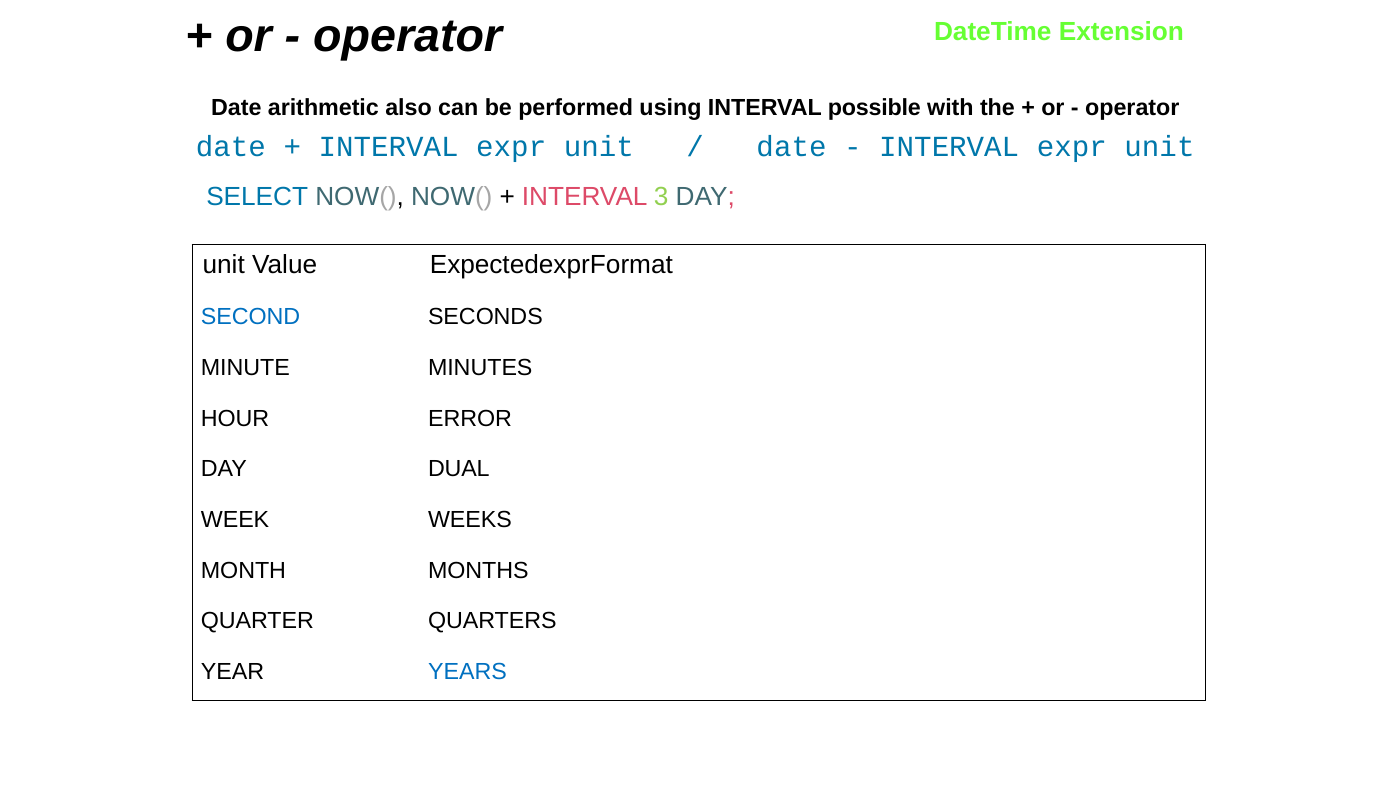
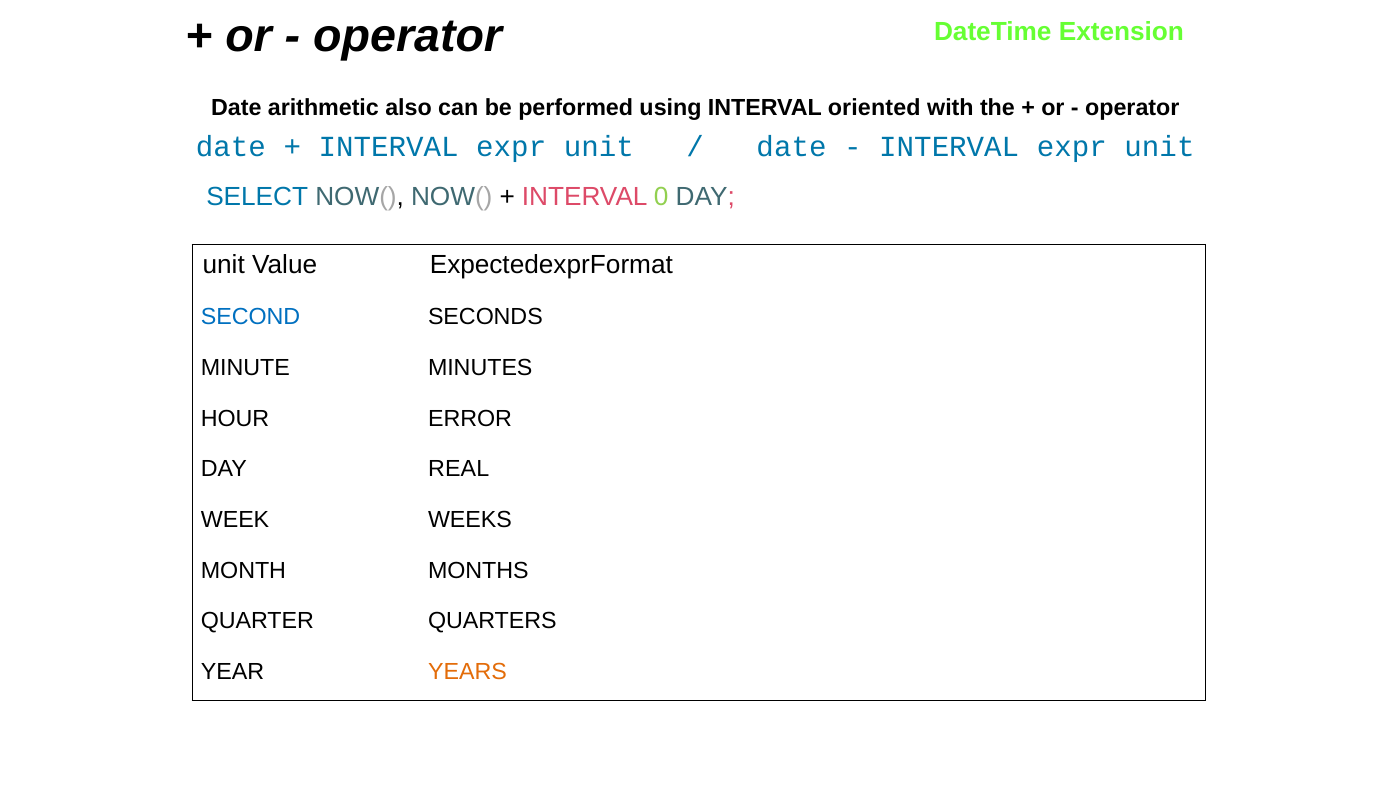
possible: possible -> oriented
3: 3 -> 0
DUAL: DUAL -> REAL
YEARS colour: blue -> orange
